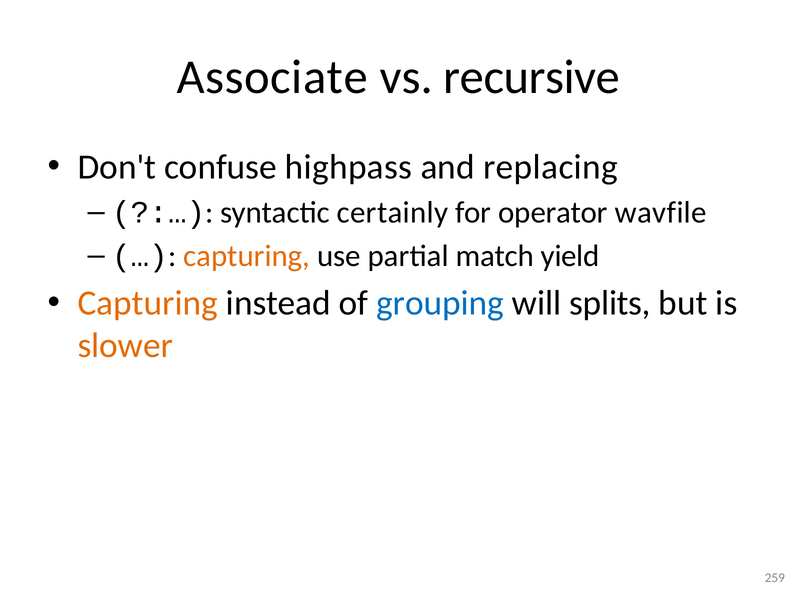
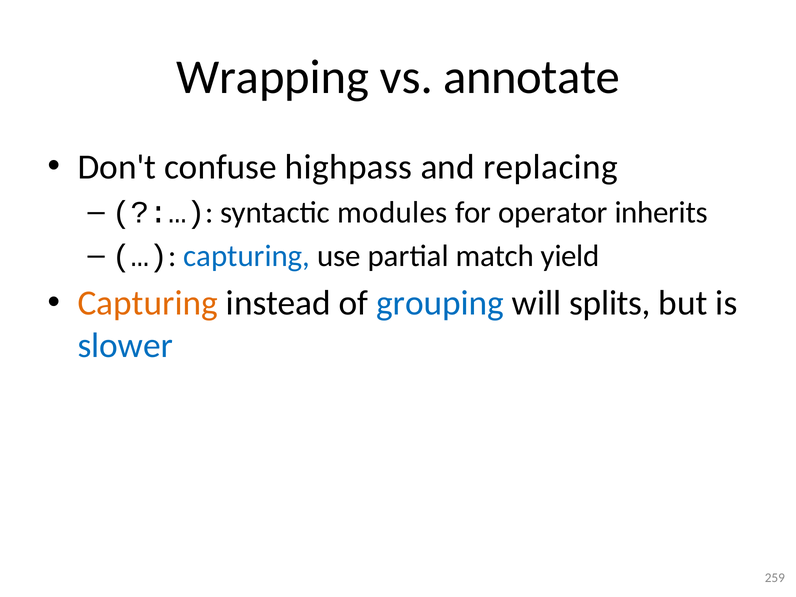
Associate: Associate -> Wrapping
recursive: recursive -> annotate
certainly: certainly -> modules
wavfile: wavfile -> inherits
capturing at (247, 256) colour: orange -> blue
slower colour: orange -> blue
